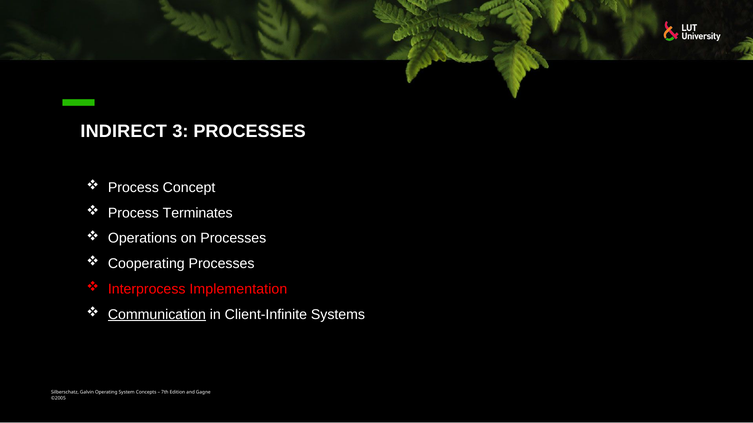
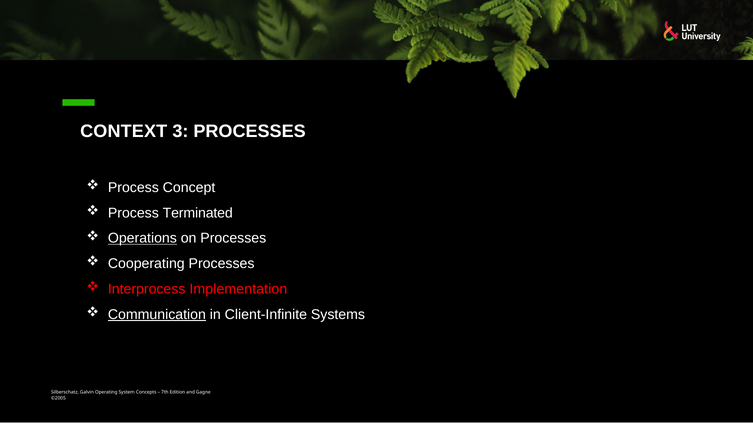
INDIRECT: INDIRECT -> CONTEXT
Terminates: Terminates -> Terminated
Operations underline: none -> present
